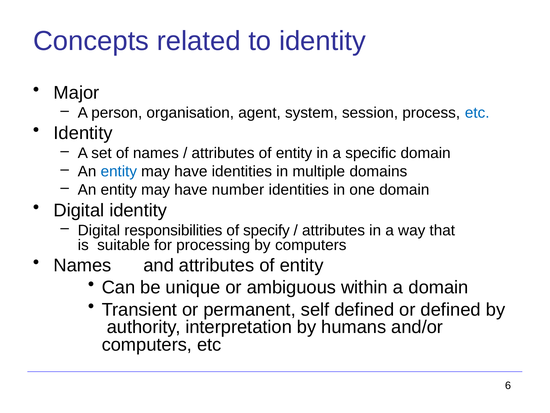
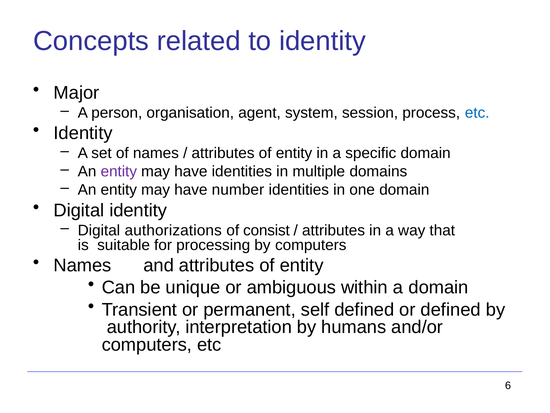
entity at (119, 171) colour: blue -> purple
responsibilities: responsibilities -> authorizations
specify: specify -> consist
